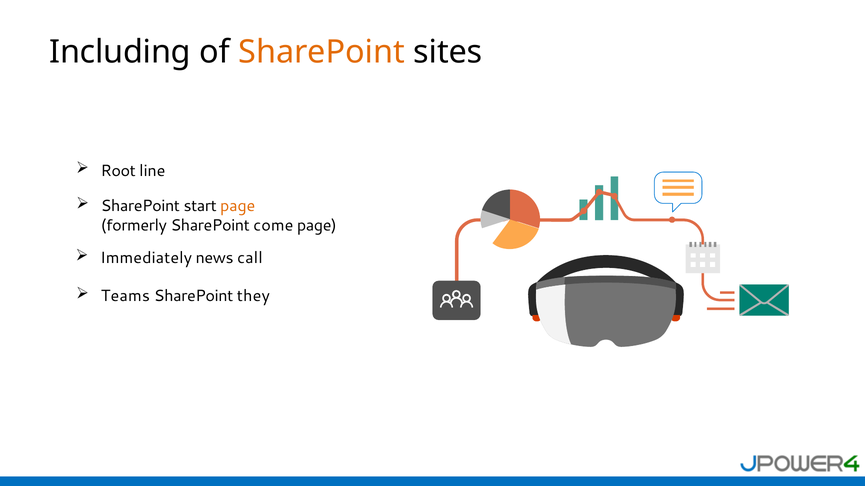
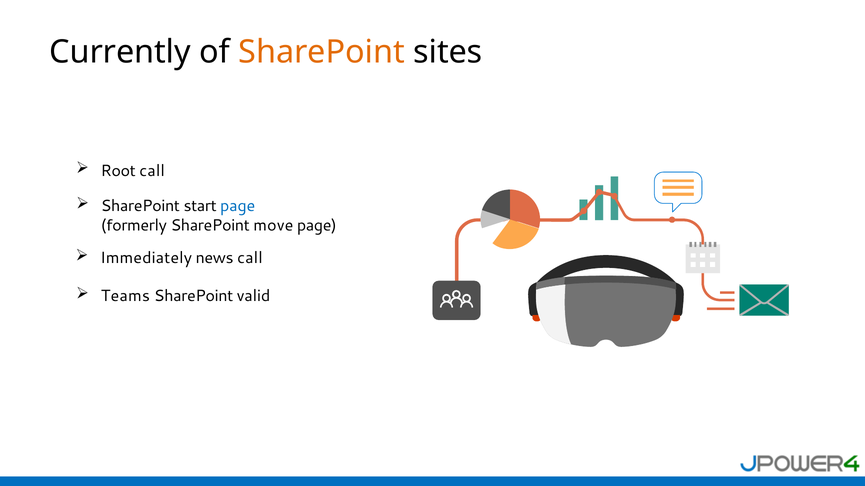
Including: Including -> Currently
Root line: line -> call
page at (238, 206) colour: orange -> blue
come: come -> move
they: they -> valid
